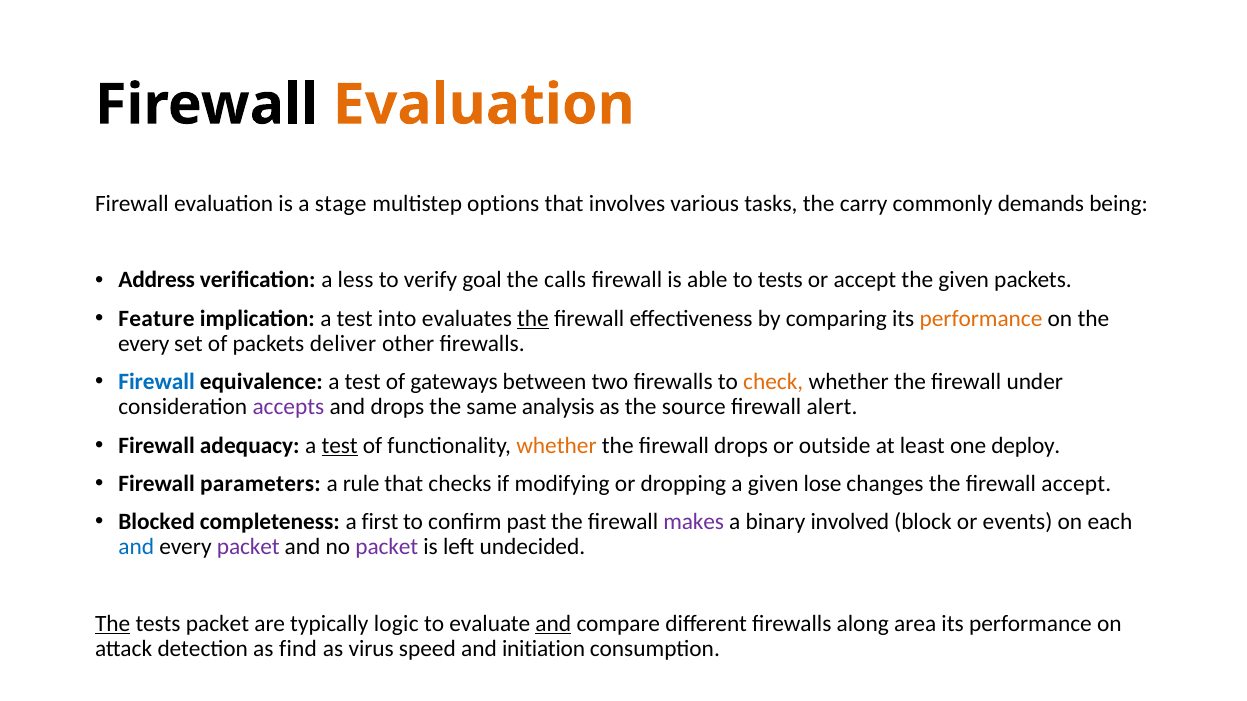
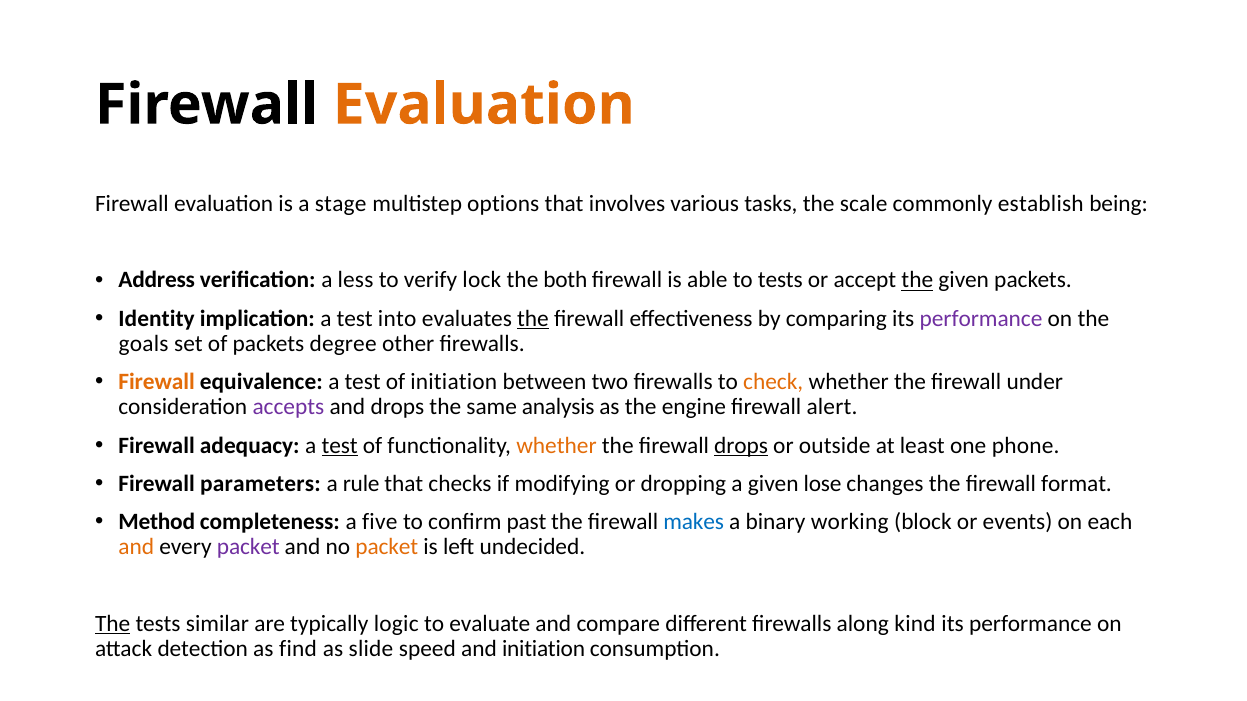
carry: carry -> scale
demands: demands -> establish
goal: goal -> lock
calls: calls -> both
the at (917, 280) underline: none -> present
Feature: Feature -> Identity
performance at (981, 319) colour: orange -> purple
every at (144, 344): every -> goals
deliver: deliver -> degree
Firewall at (157, 382) colour: blue -> orange
of gateways: gateways -> initiation
source: source -> engine
drops at (741, 446) underline: none -> present
deploy: deploy -> phone
firewall accept: accept -> format
Blocked: Blocked -> Method
first: first -> five
makes colour: purple -> blue
involved: involved -> working
and at (136, 547) colour: blue -> orange
packet at (387, 547) colour: purple -> orange
tests packet: packet -> similar
and at (553, 624) underline: present -> none
area: area -> kind
virus: virus -> slide
